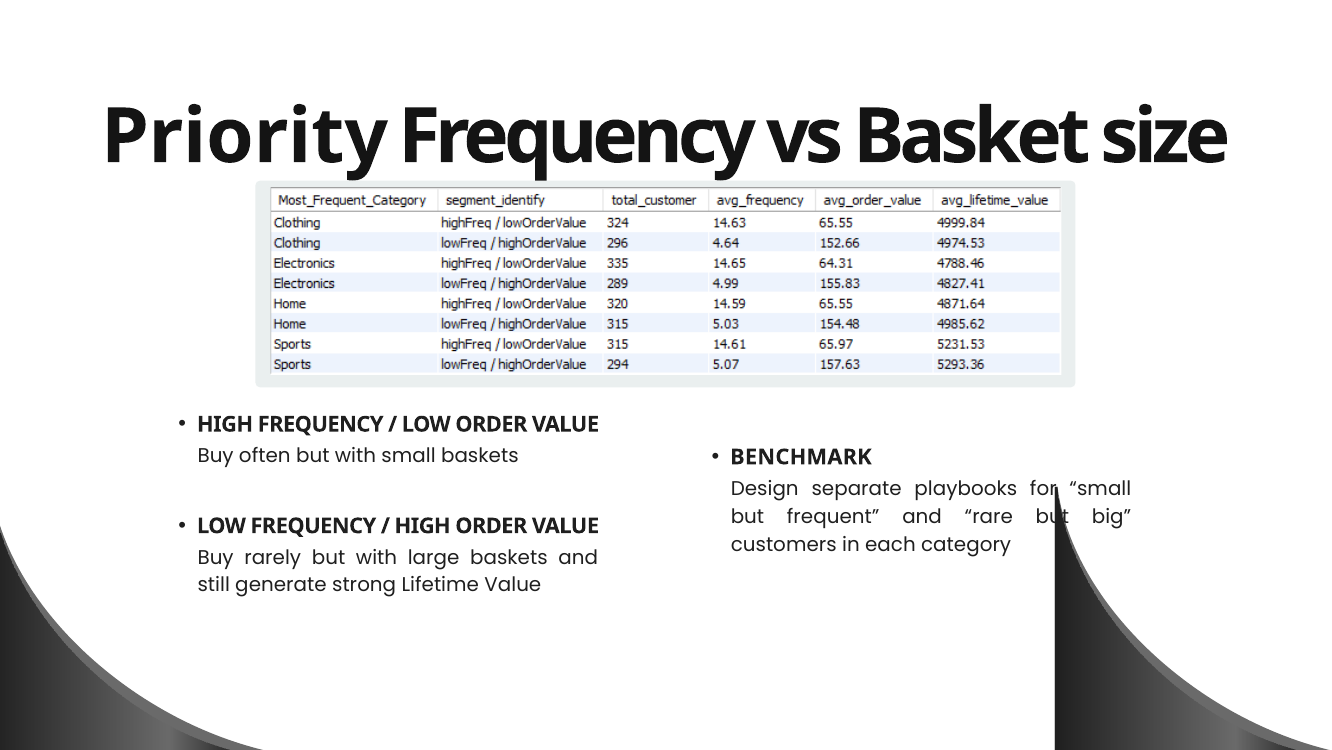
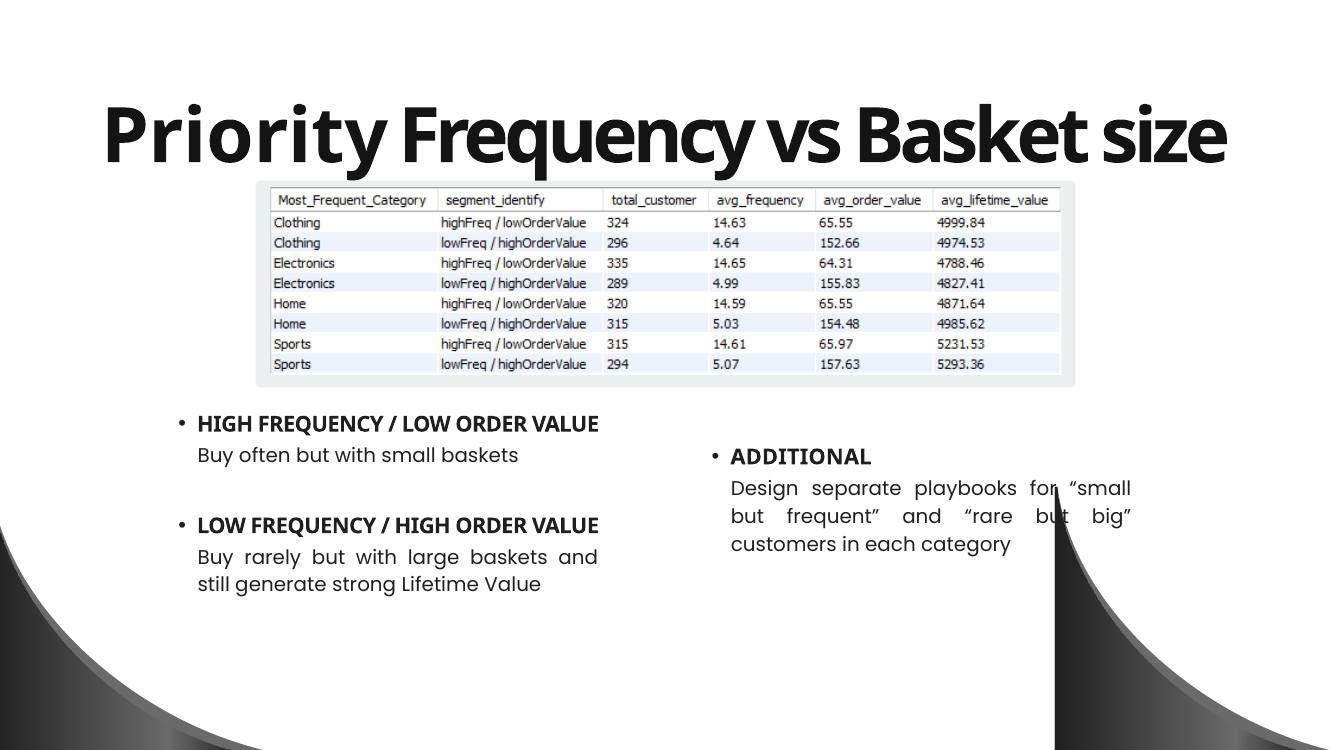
BENCHMARK: BENCHMARK -> ADDITIONAL
